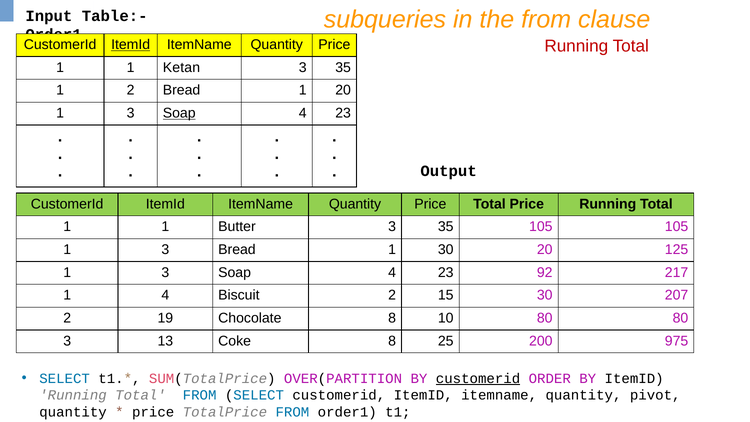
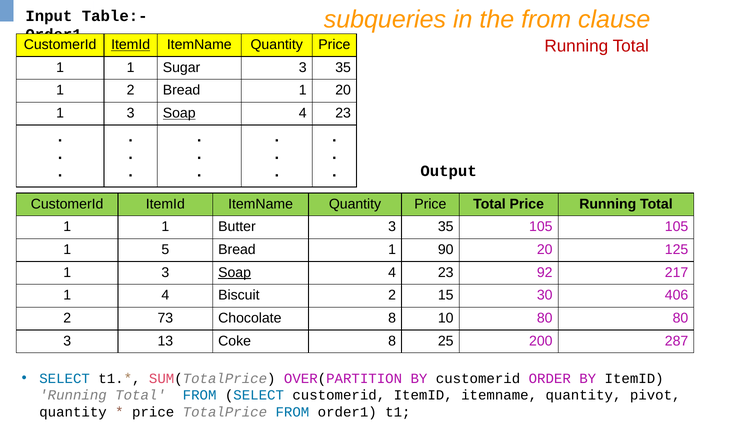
Ketan: Ketan -> Sugar
3 at (165, 250): 3 -> 5
1 30: 30 -> 90
Soap at (235, 272) underline: none -> present
207: 207 -> 406
19: 19 -> 73
975: 975 -> 287
customerid at (478, 378) underline: present -> none
